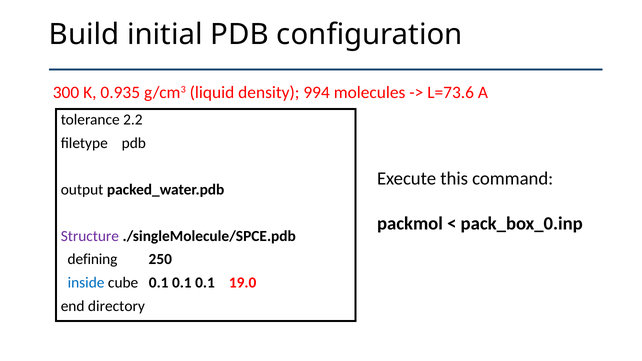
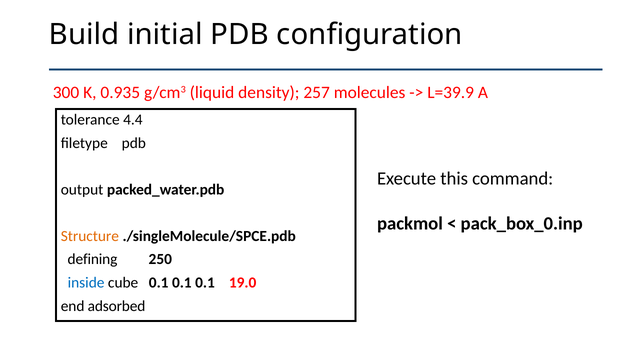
994: 994 -> 257
L=73.6: L=73.6 -> L=39.9
2.2: 2.2 -> 4.4
Structure colour: purple -> orange
directory: directory -> adsorbed
